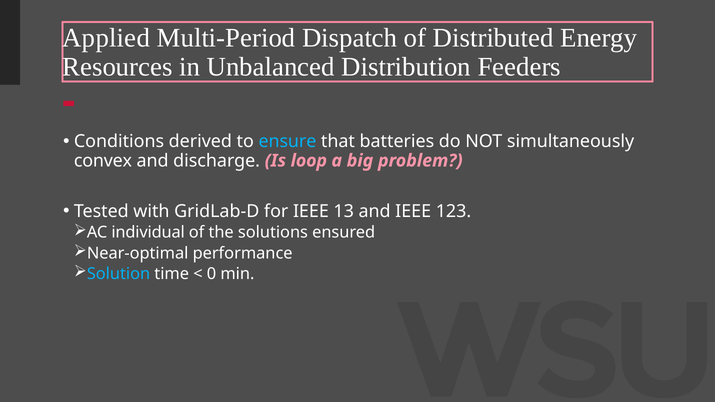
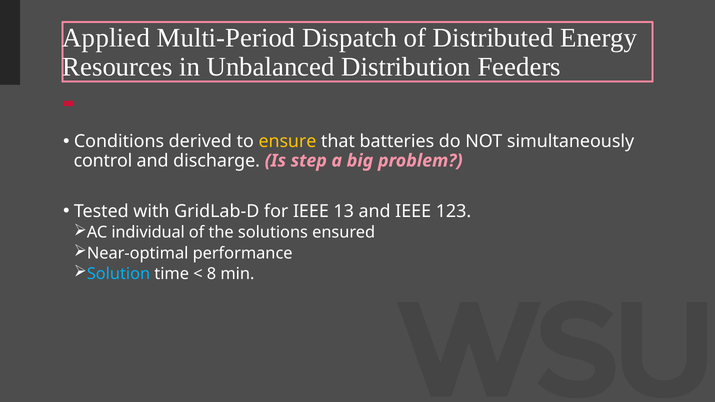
ensure colour: light blue -> yellow
convex: convex -> control
loop: loop -> step
0: 0 -> 8
